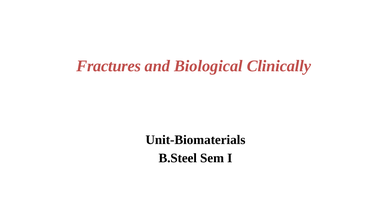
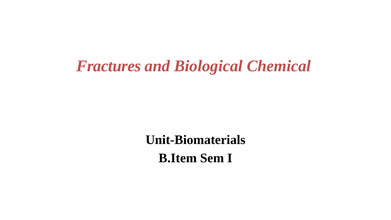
Clinically: Clinically -> Chemical
B.Steel: B.Steel -> B.Item
